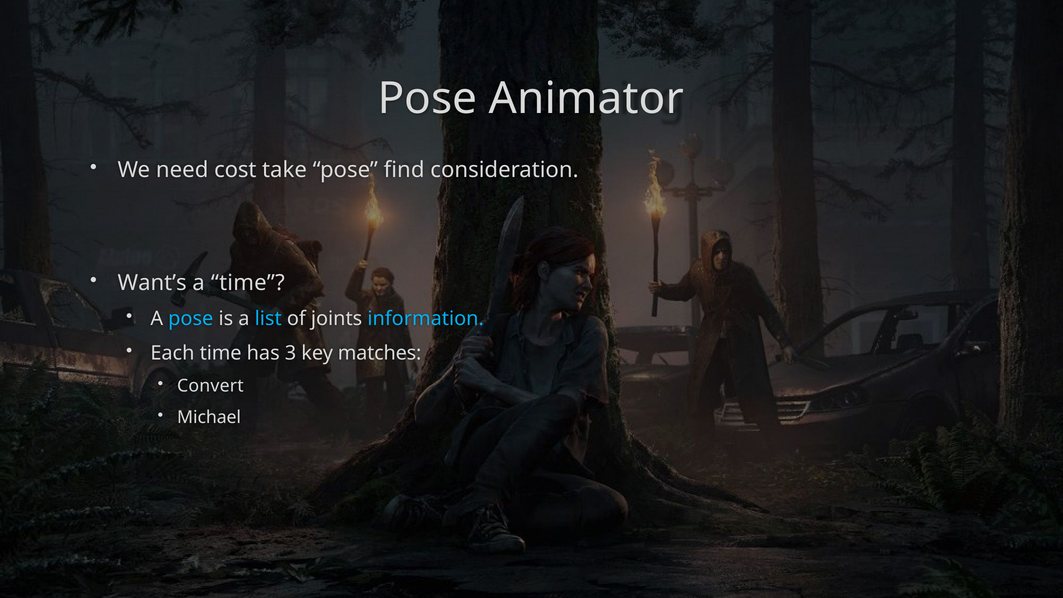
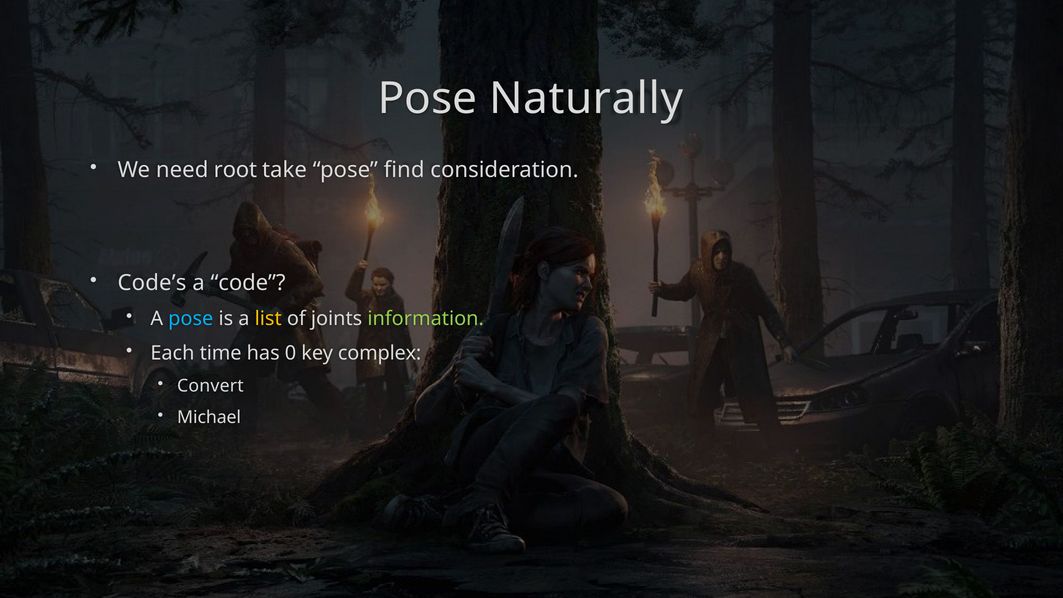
Animator: Animator -> Naturally
cost: cost -> root
Want’s: Want’s -> Code’s
a time: time -> code
list colour: light blue -> yellow
information colour: light blue -> light green
3: 3 -> 0
matches: matches -> complex
